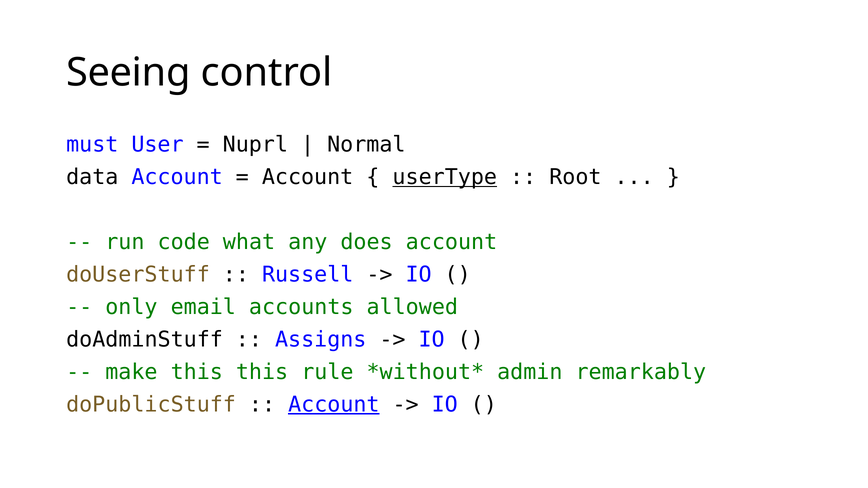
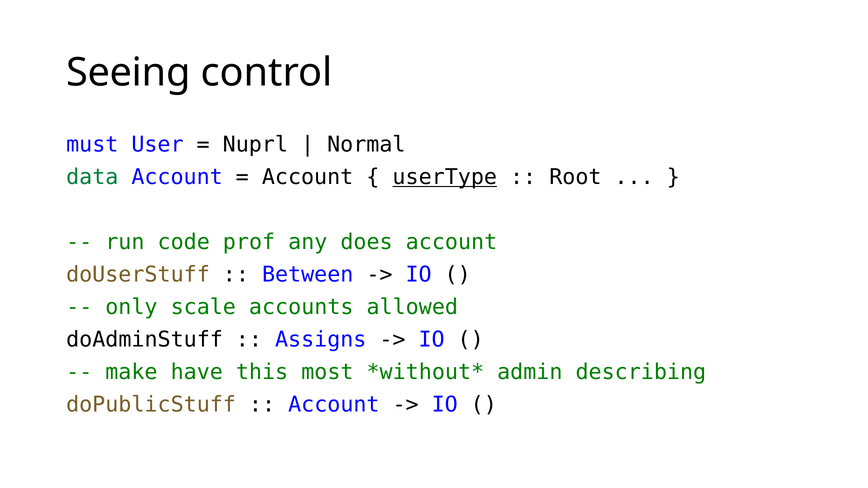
data colour: black -> green
what: what -> prof
Russell: Russell -> Between
email: email -> scale
make this: this -> have
rule: rule -> most
remarkably: remarkably -> describing
Account at (334, 405) underline: present -> none
